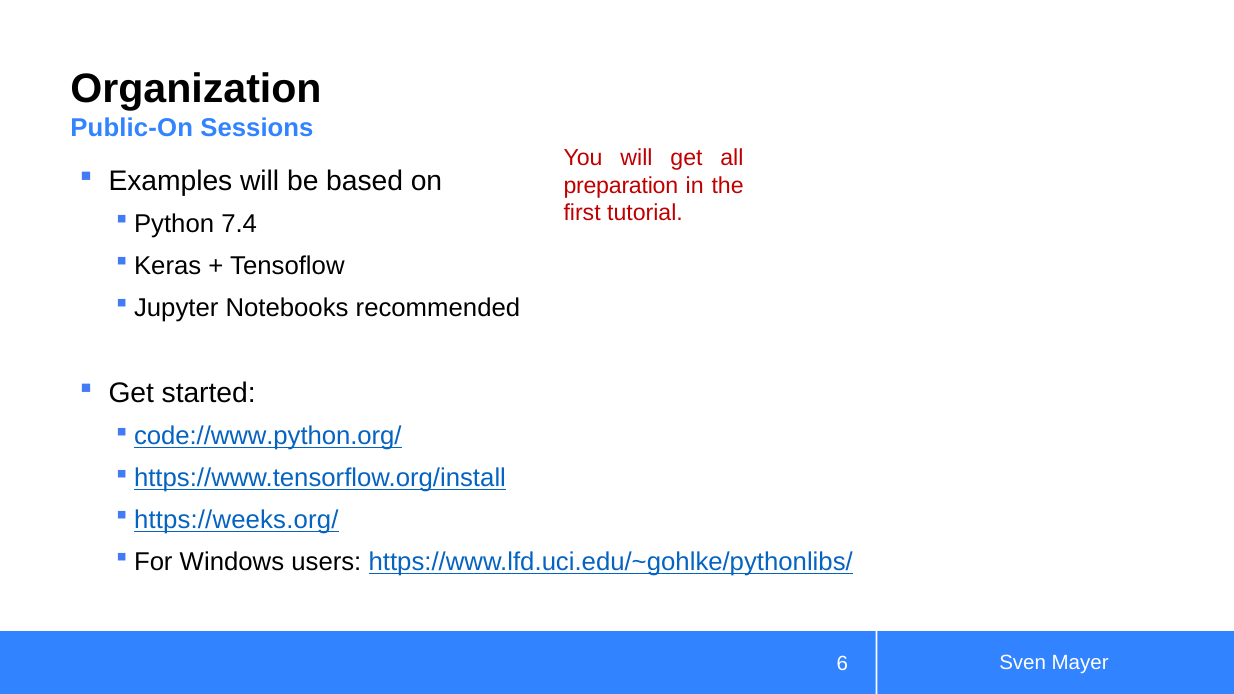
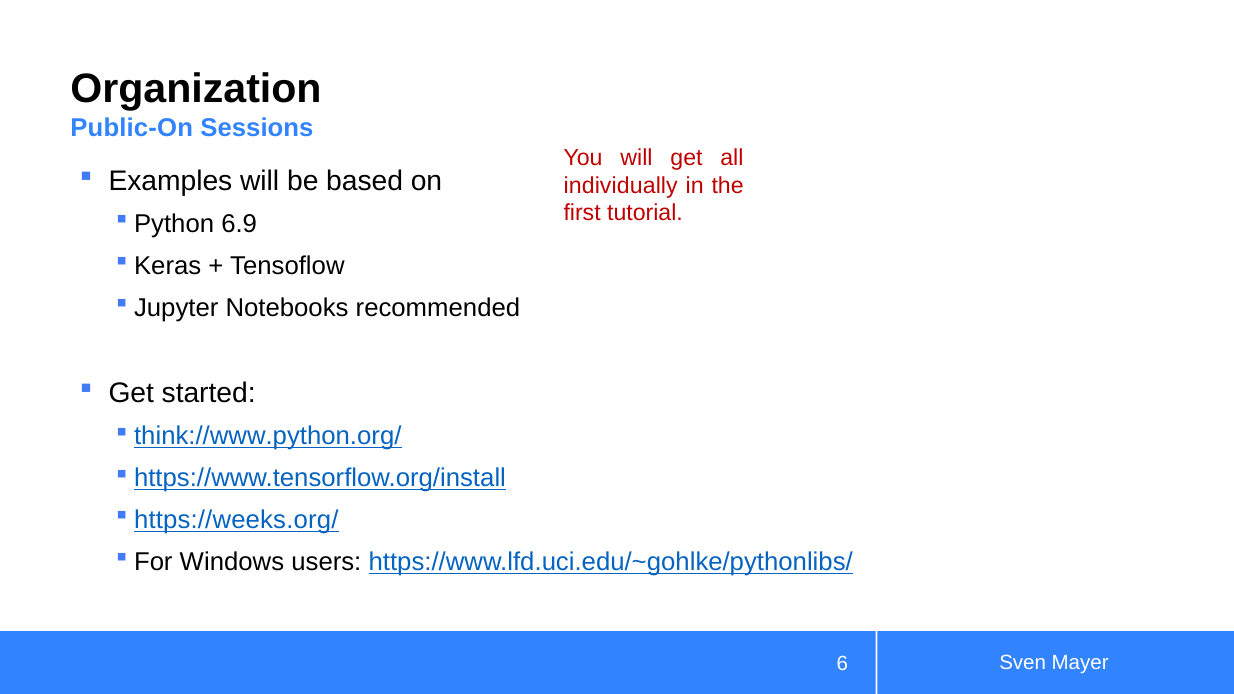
preparation: preparation -> individually
7.4: 7.4 -> 6.9
code://www.python.org/: code://www.python.org/ -> think://www.python.org/
